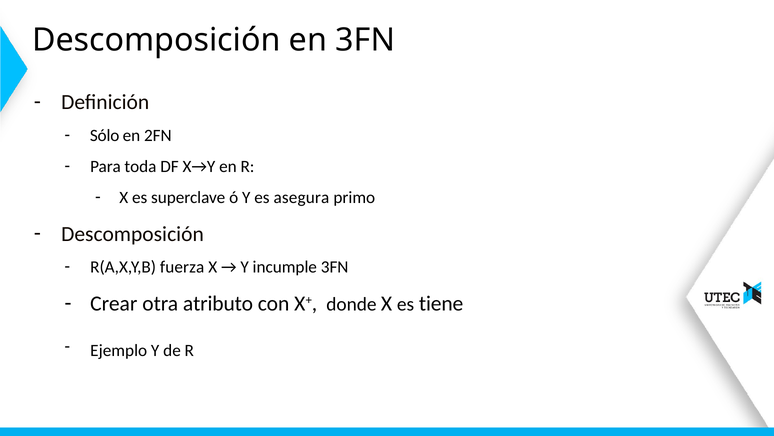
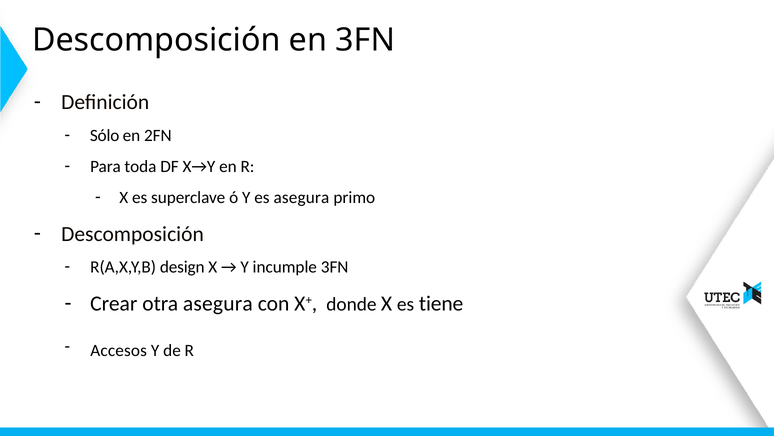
fuerza: fuerza -> design
otra atributo: atributo -> asegura
Ejemplo: Ejemplo -> Accesos
